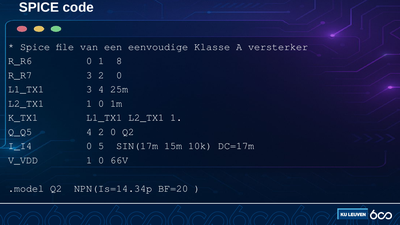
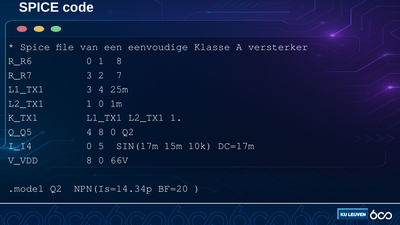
3 2 0: 0 -> 7
4 2: 2 -> 8
V_VDD 1: 1 -> 8
